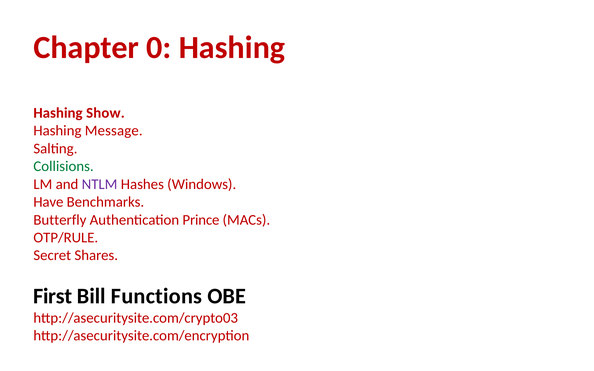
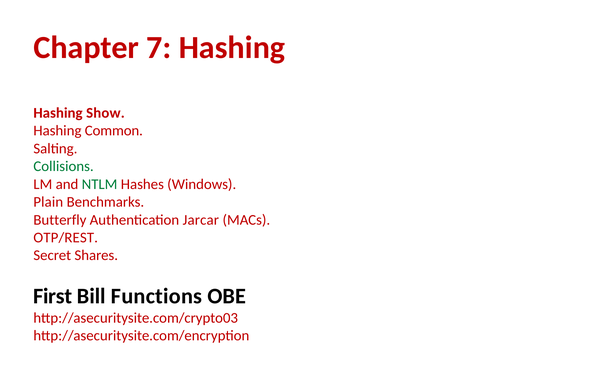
0: 0 -> 7
Message: Message -> Common
NTLM colour: purple -> green
Have: Have -> Plain
Prince: Prince -> Jarcar
OTP/RULE: OTP/RULE -> OTP/REST
